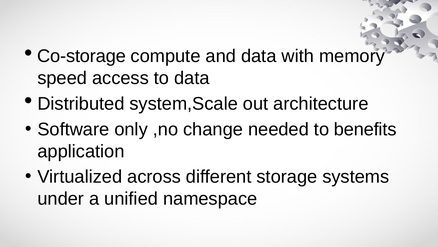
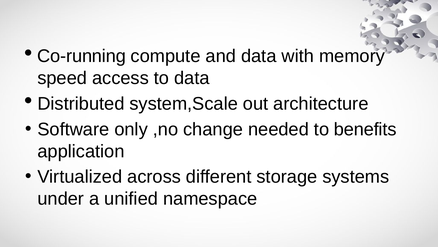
Co-storage: Co-storage -> Co-running
